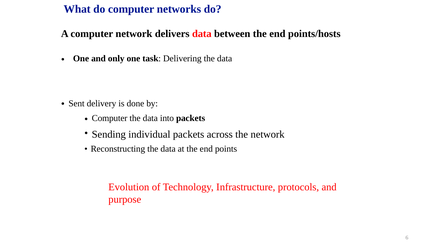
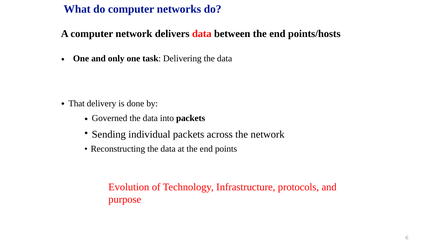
Sent: Sent -> That
Computer at (110, 118): Computer -> Governed
